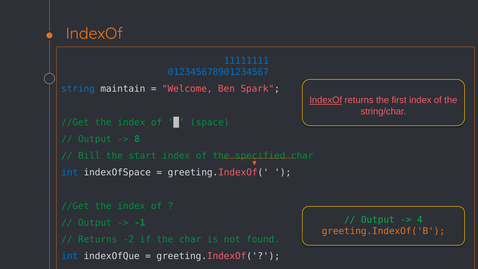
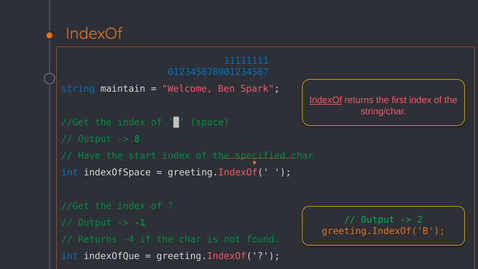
Bill: Bill -> Have
4: 4 -> 2
-2: -2 -> -4
